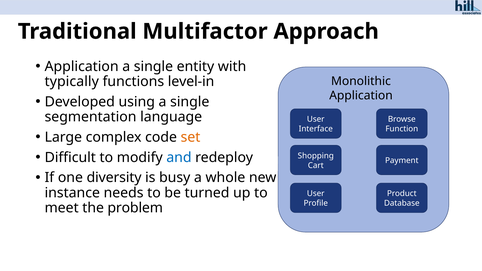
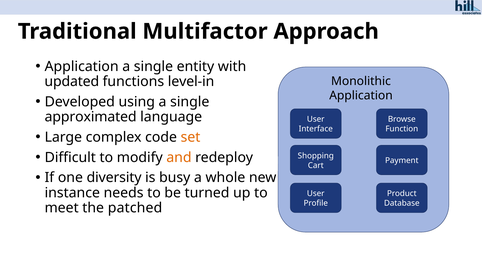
typically: typically -> updated
segmentation: segmentation -> approximated
and colour: blue -> orange
problem: problem -> patched
